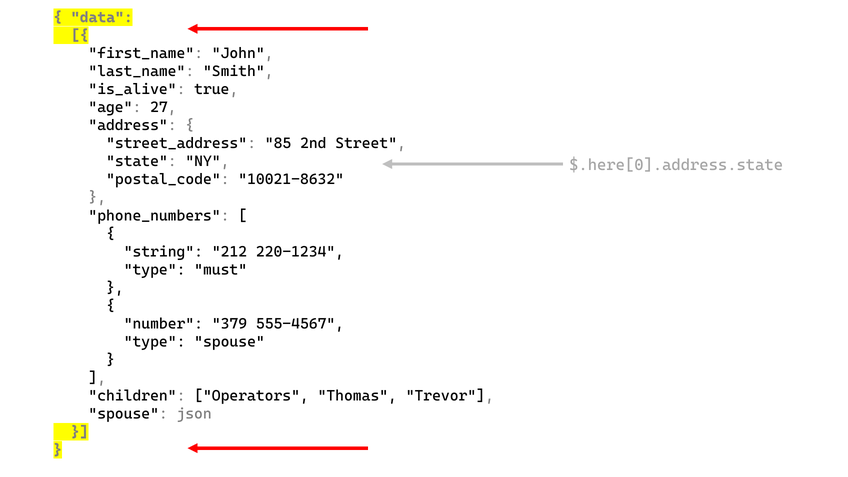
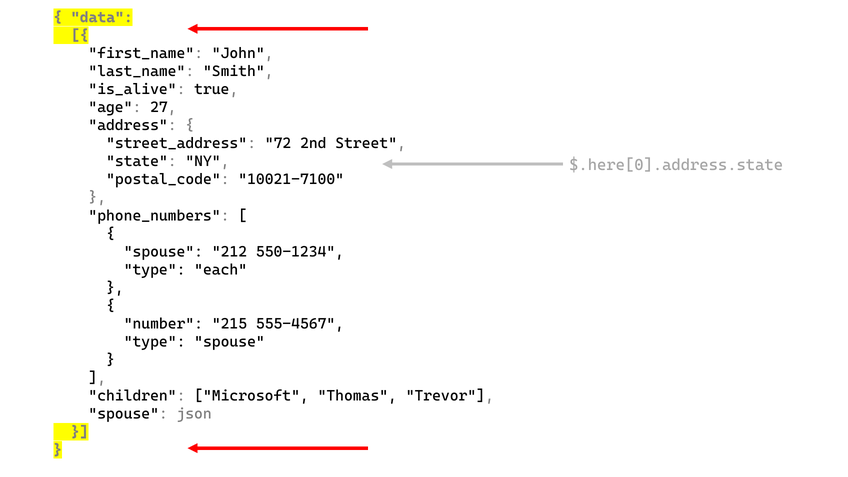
85: 85 -> 72
10021-8632: 10021-8632 -> 10021-7100
string at (163, 252): string -> spouse
220-1234: 220-1234 -> 550-1234
must: must -> each
379: 379 -> 215
Operators: Operators -> Microsoft
